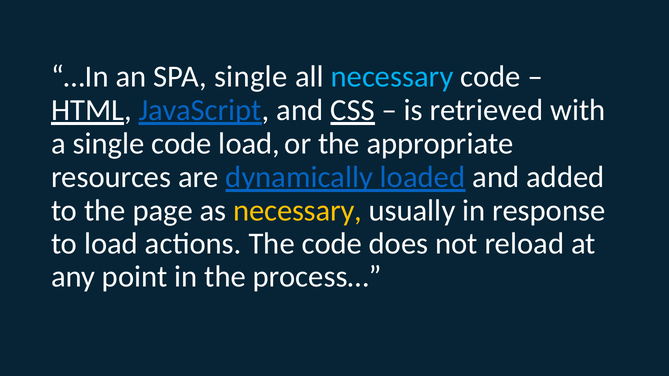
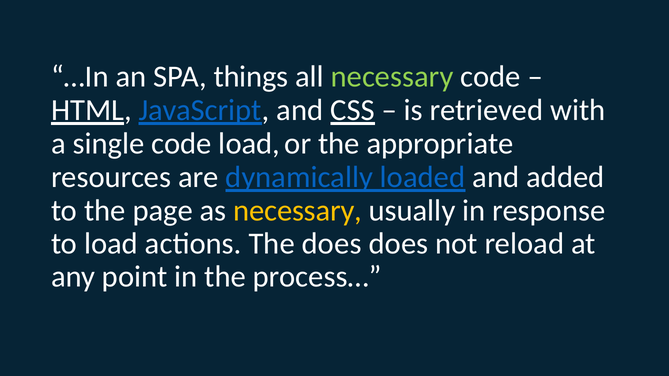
SPA single: single -> things
necessary at (392, 77) colour: light blue -> light green
The code: code -> does
